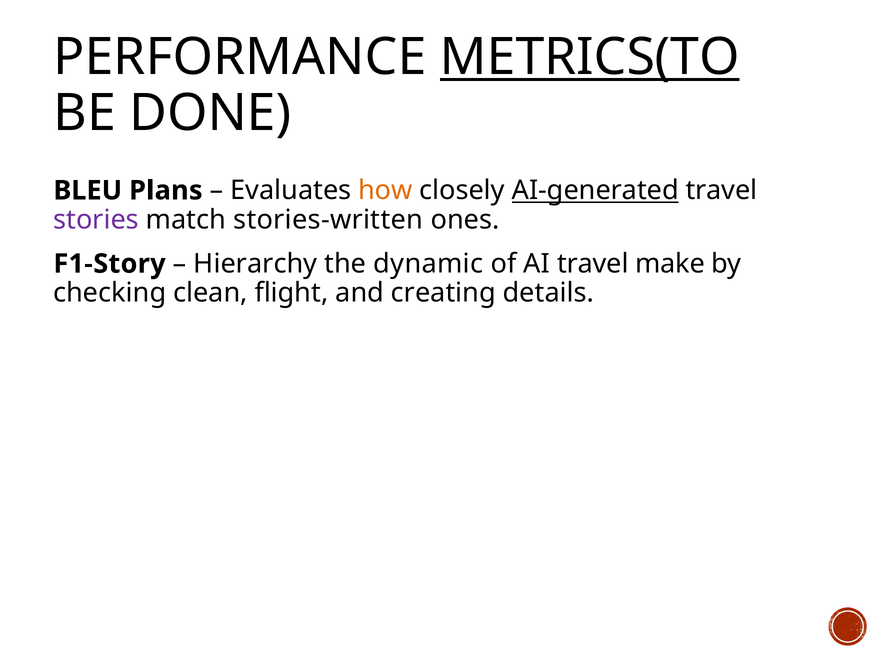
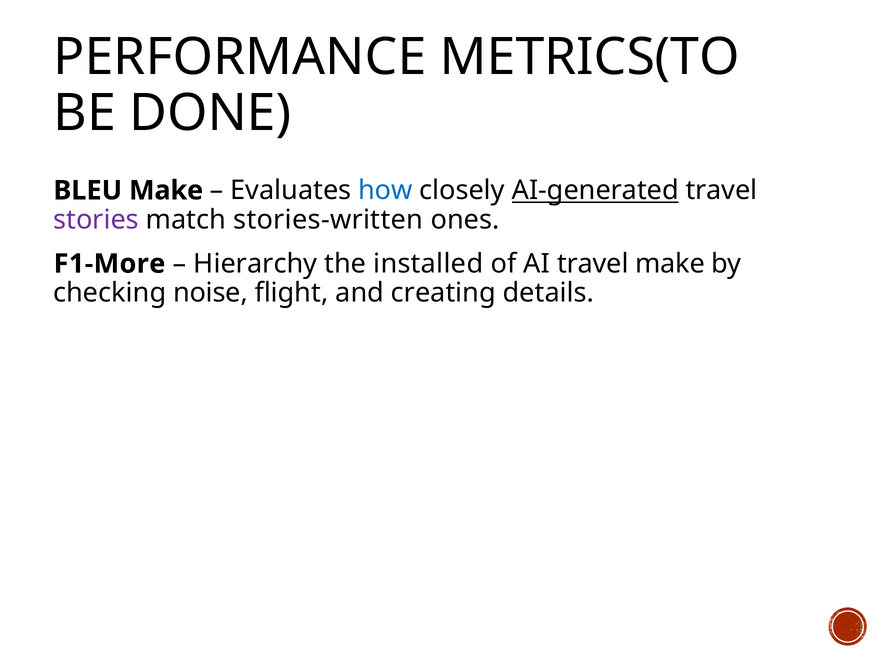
METRICS(TO underline: present -> none
BLEU Plans: Plans -> Make
how colour: orange -> blue
F1-Story: F1-Story -> F1-More
dynamic: dynamic -> installed
clean: clean -> noise
